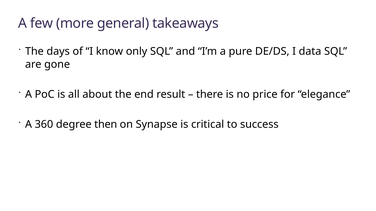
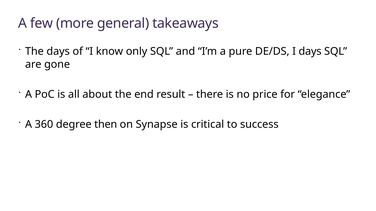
I data: data -> days
